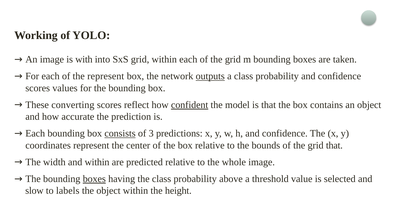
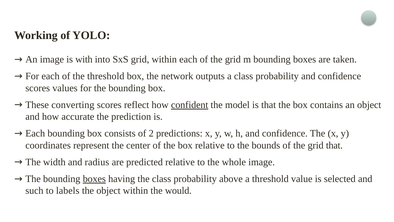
the represent: represent -> threshold
outputs underline: present -> none
consists underline: present -> none
3: 3 -> 2
and within: within -> radius
slow: slow -> such
height: height -> would
